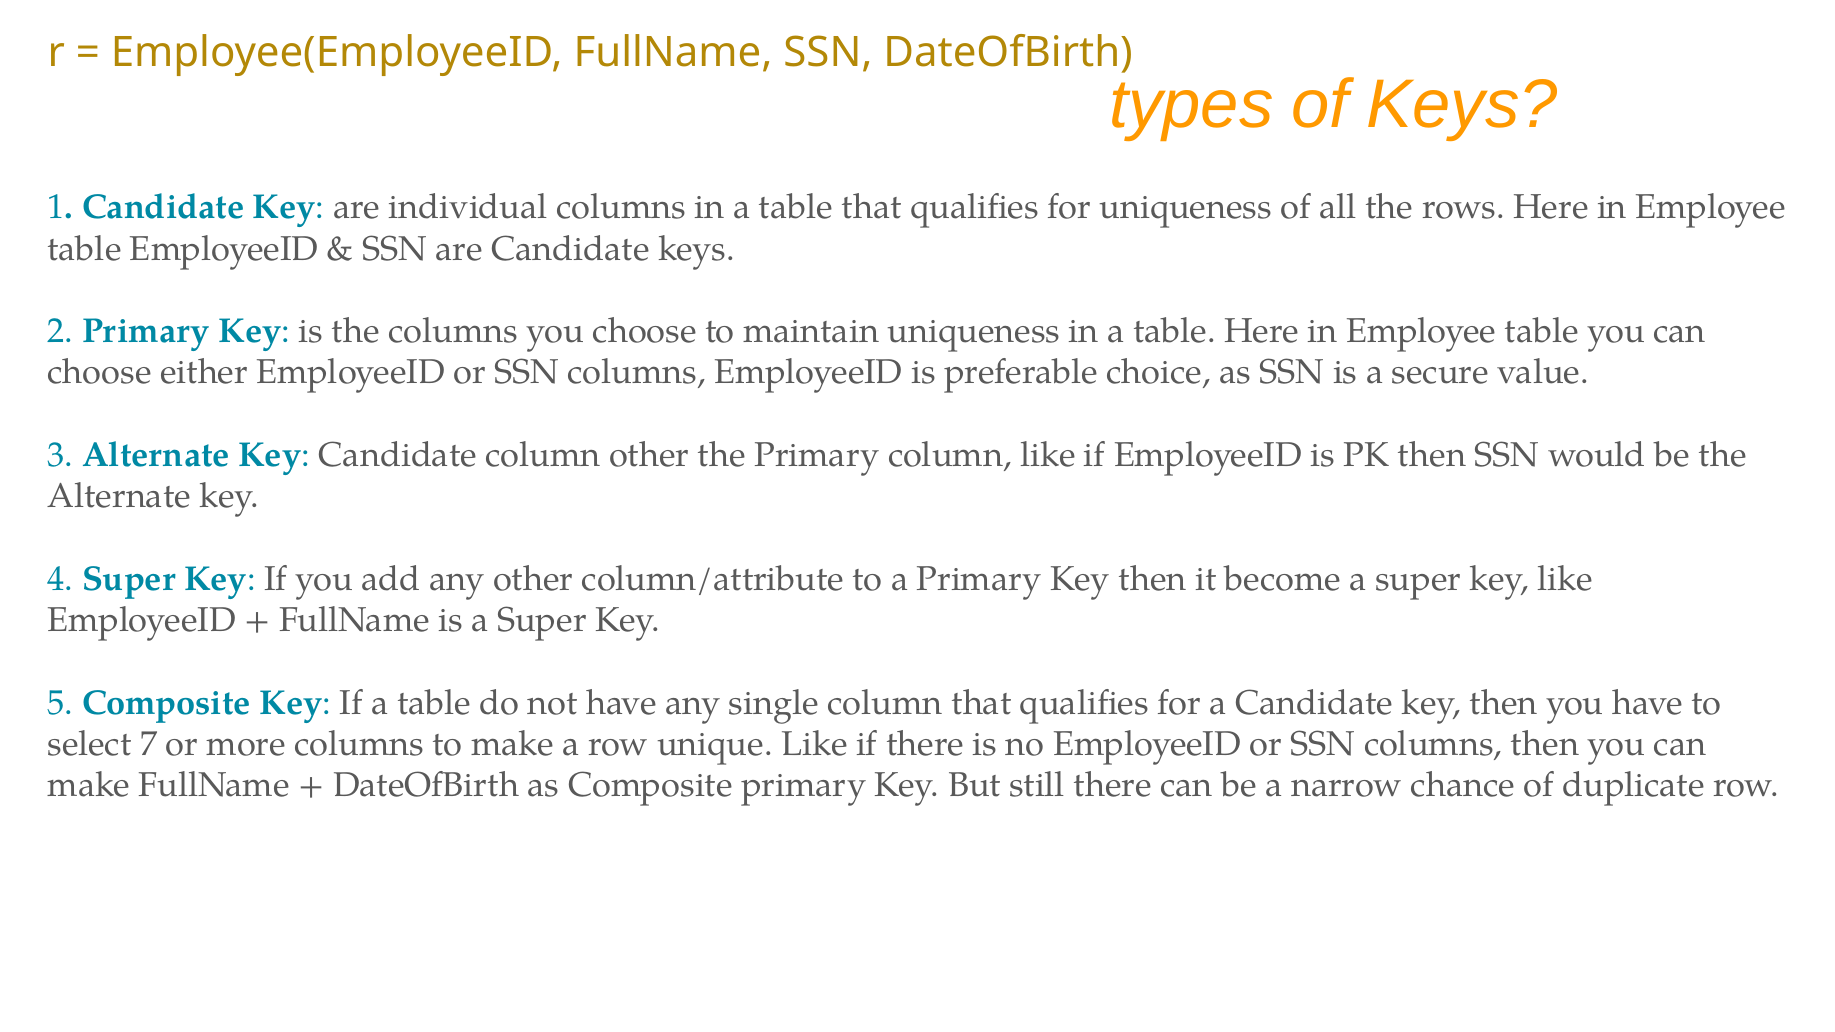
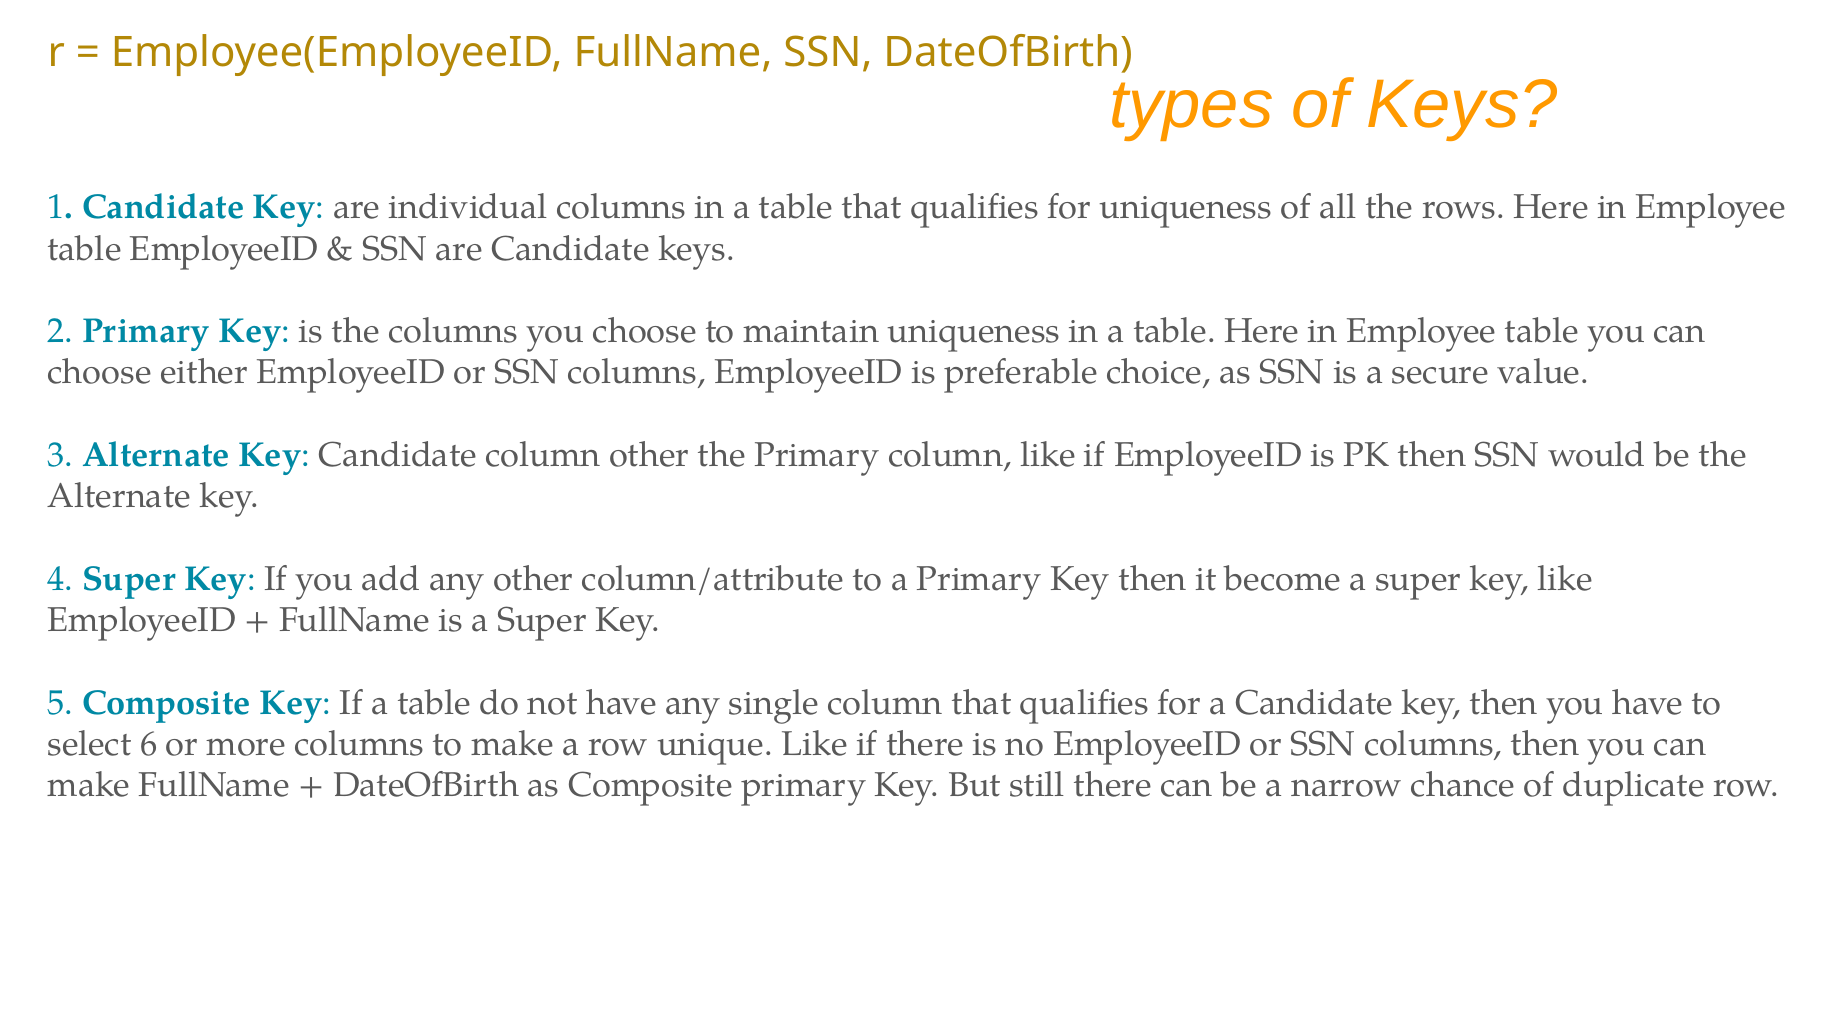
7: 7 -> 6
